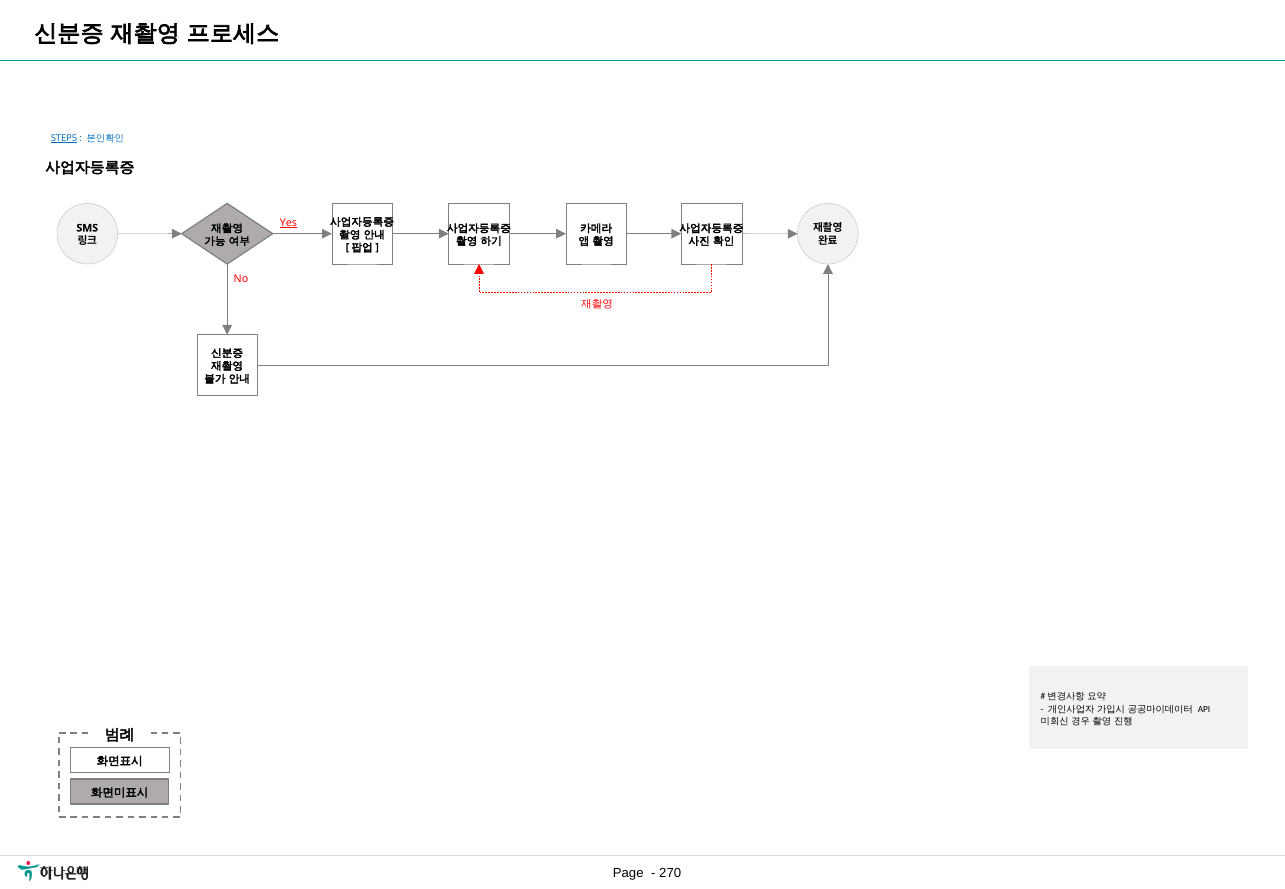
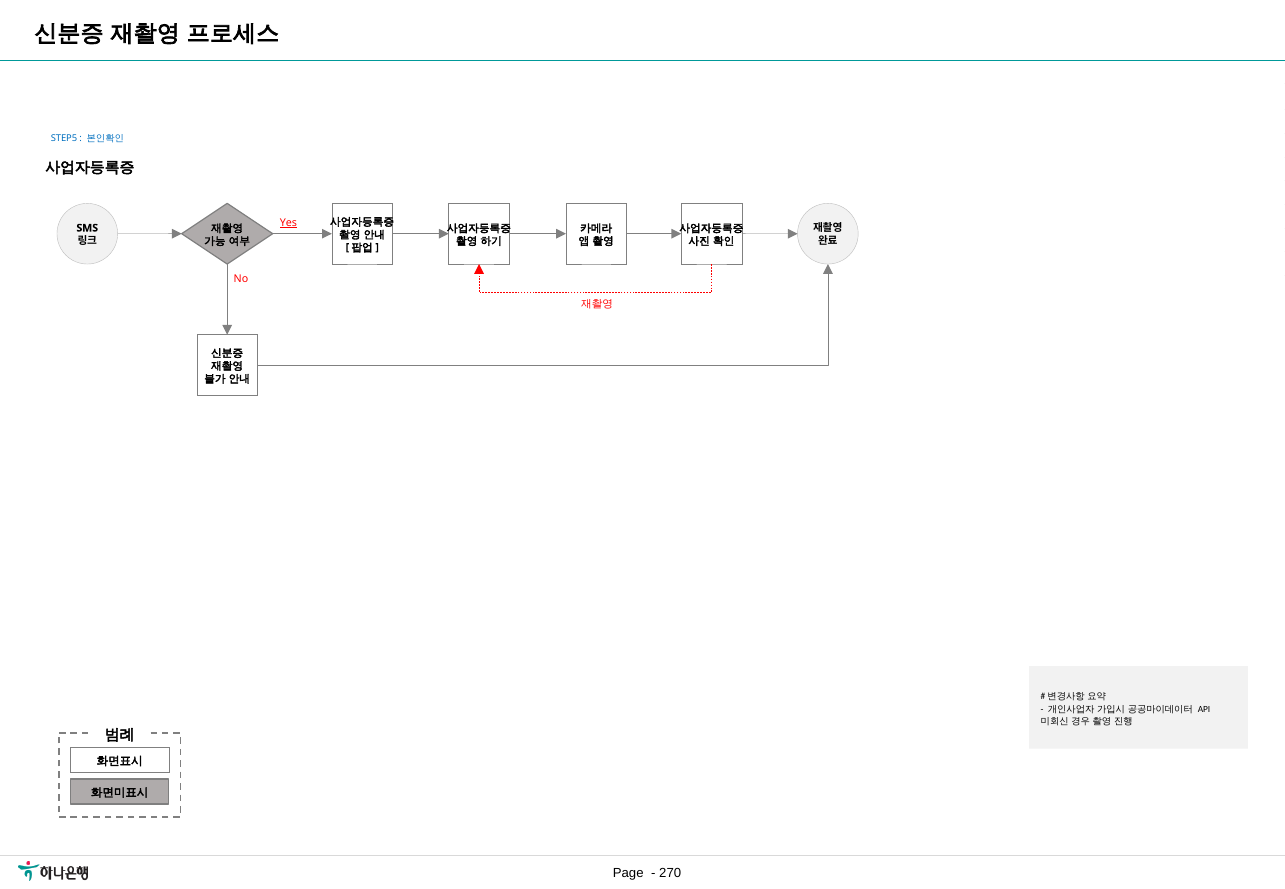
STEP5 underline: present -> none
